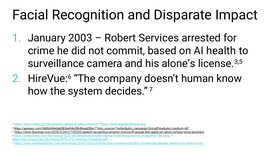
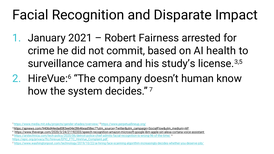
2003: 2003 -> 2021
Services: Services -> Fairness
alone’s: alone’s -> study’s
